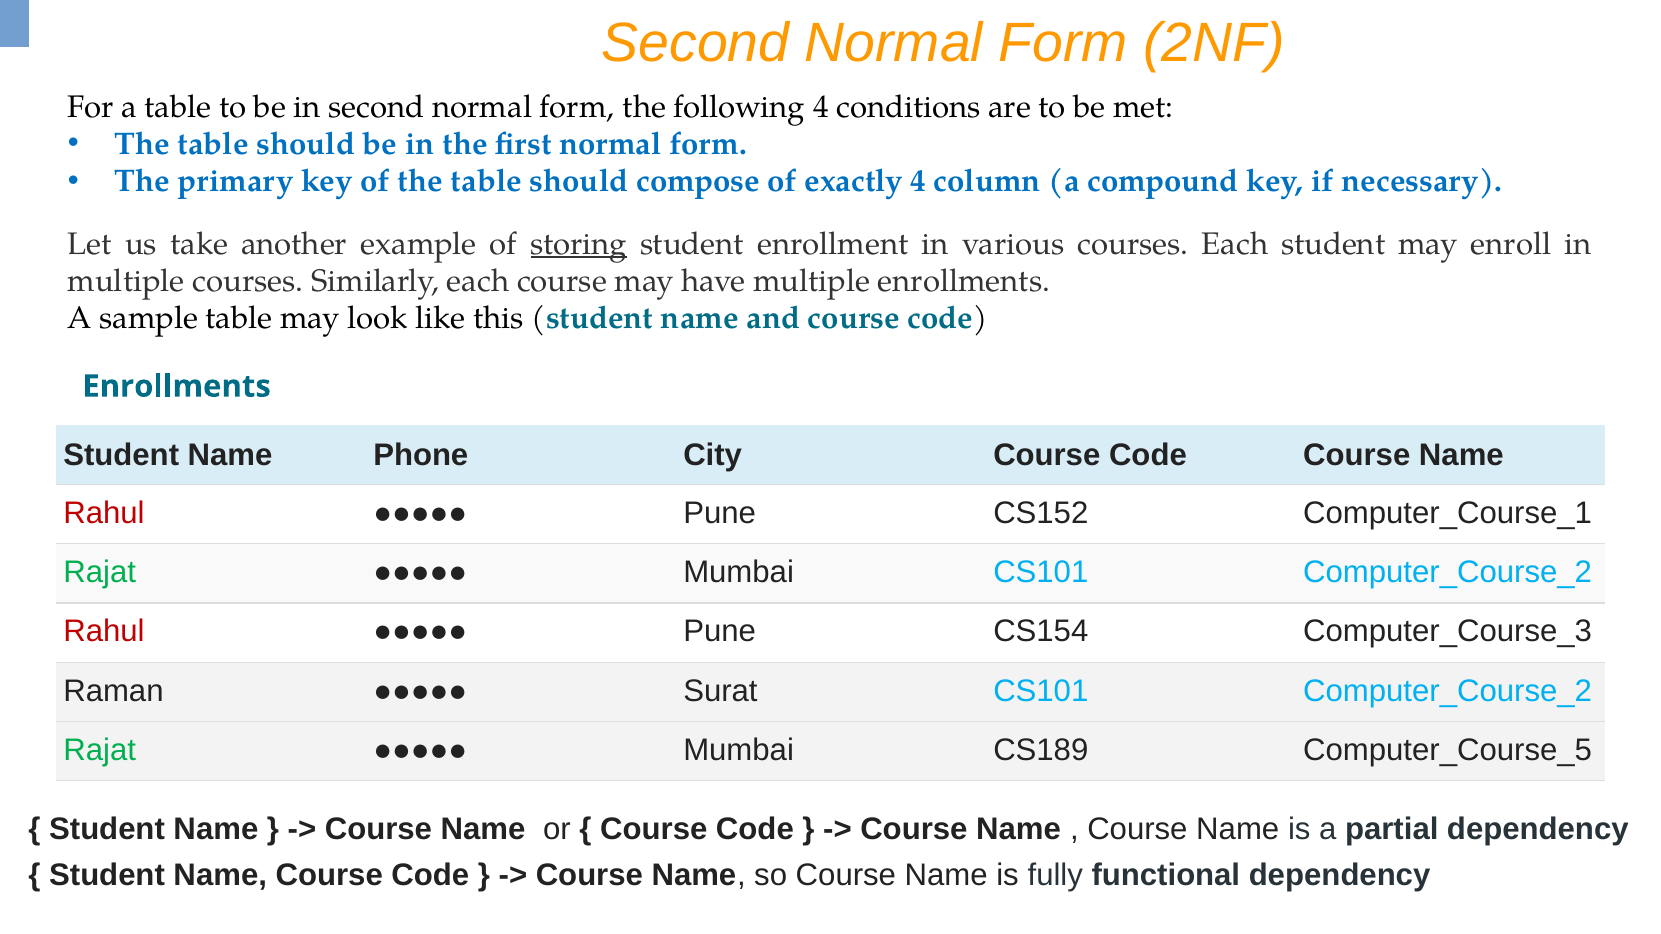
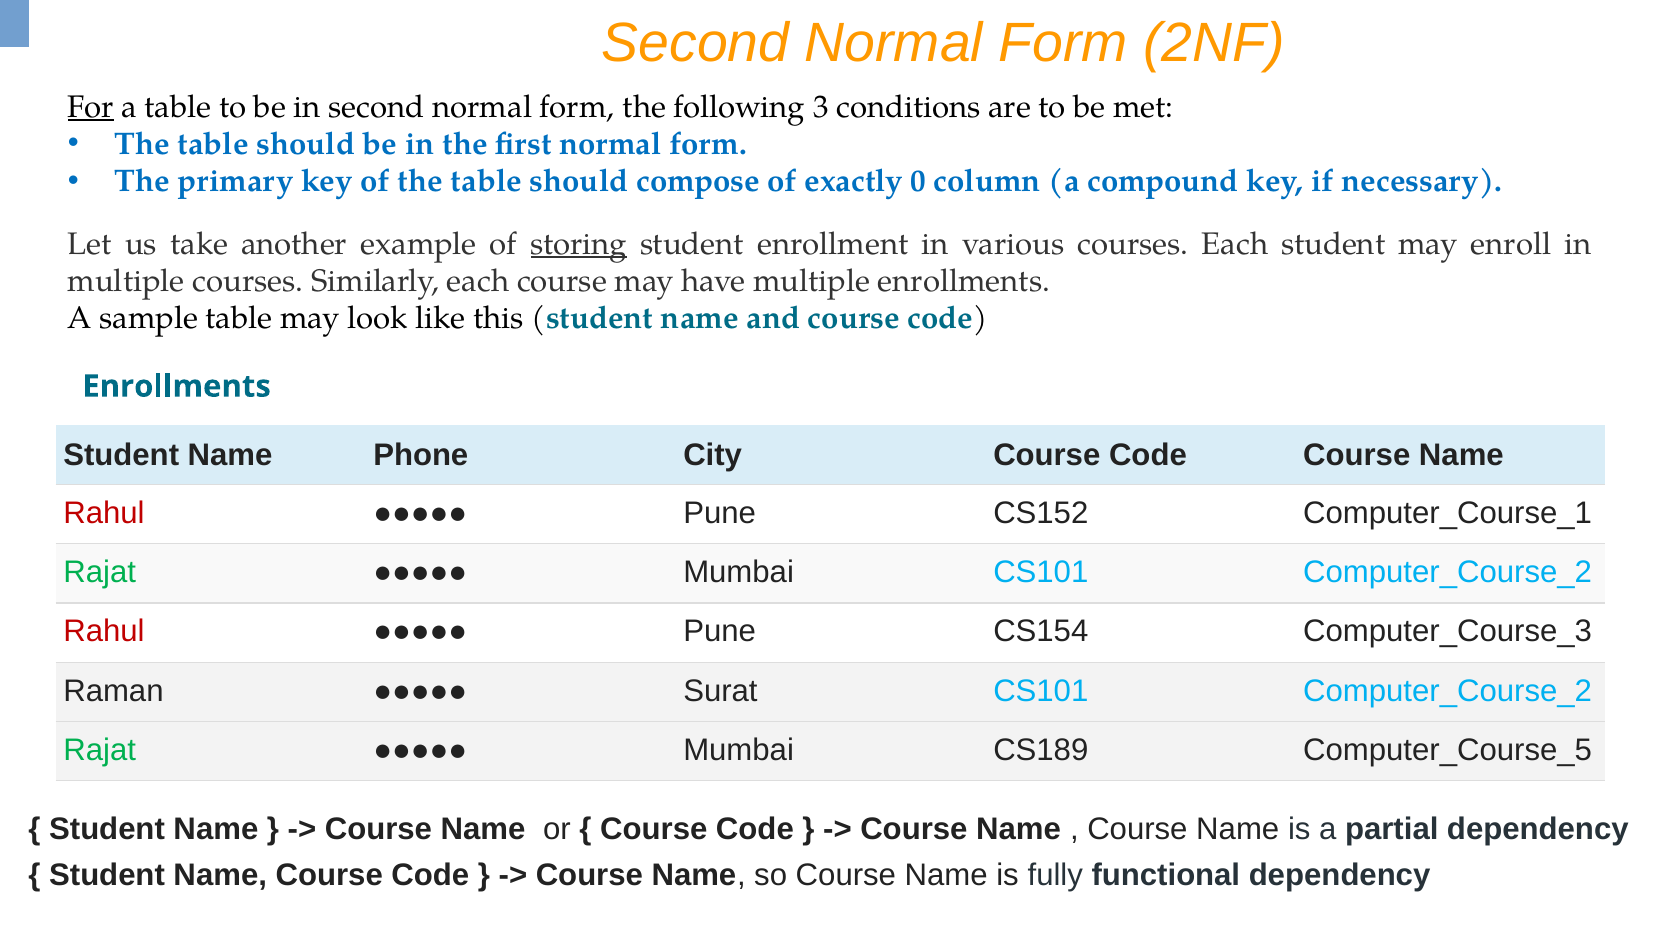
For underline: none -> present
following 4: 4 -> 3
exactly 4: 4 -> 0
